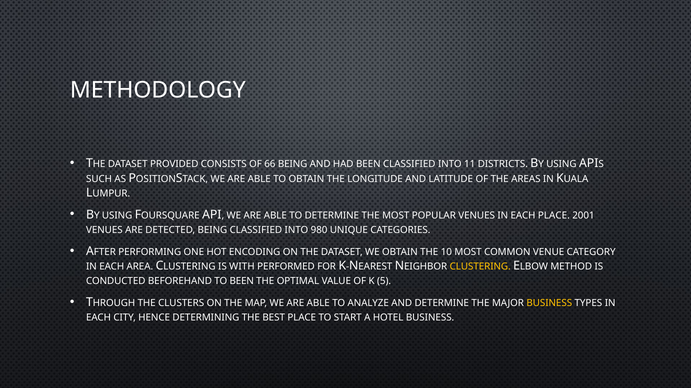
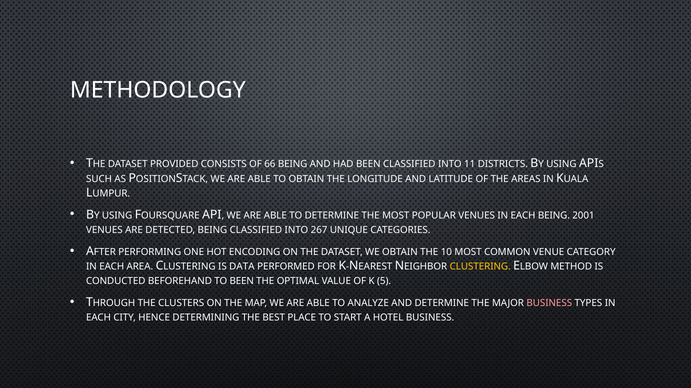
EACH PLACE: PLACE -> BEING
980: 980 -> 267
WITH: WITH -> DATA
BUSINESS at (549, 304) colour: yellow -> pink
